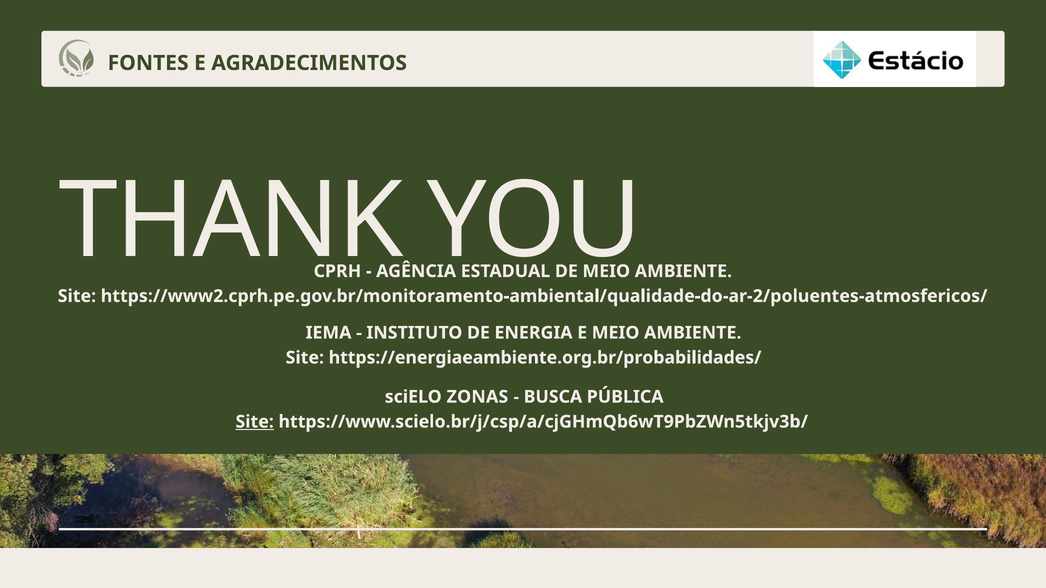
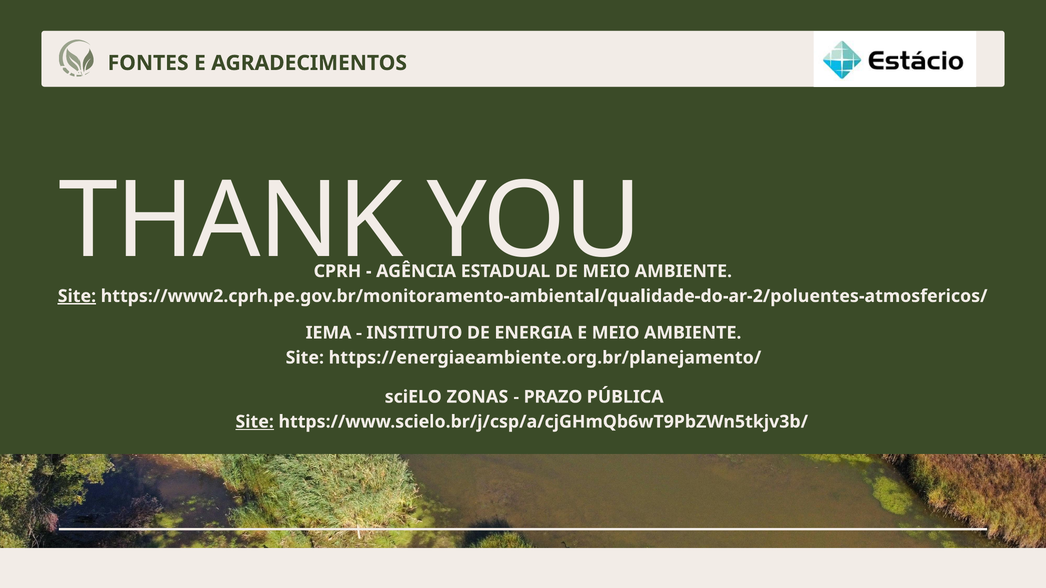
Site at (77, 296) underline: none -> present
https://energiaeambiente.org.br/probabilidades/: https://energiaeambiente.org.br/probabilidades/ -> https://energiaeambiente.org.br/planejamento/
BUSCA: BUSCA -> PRAZO
